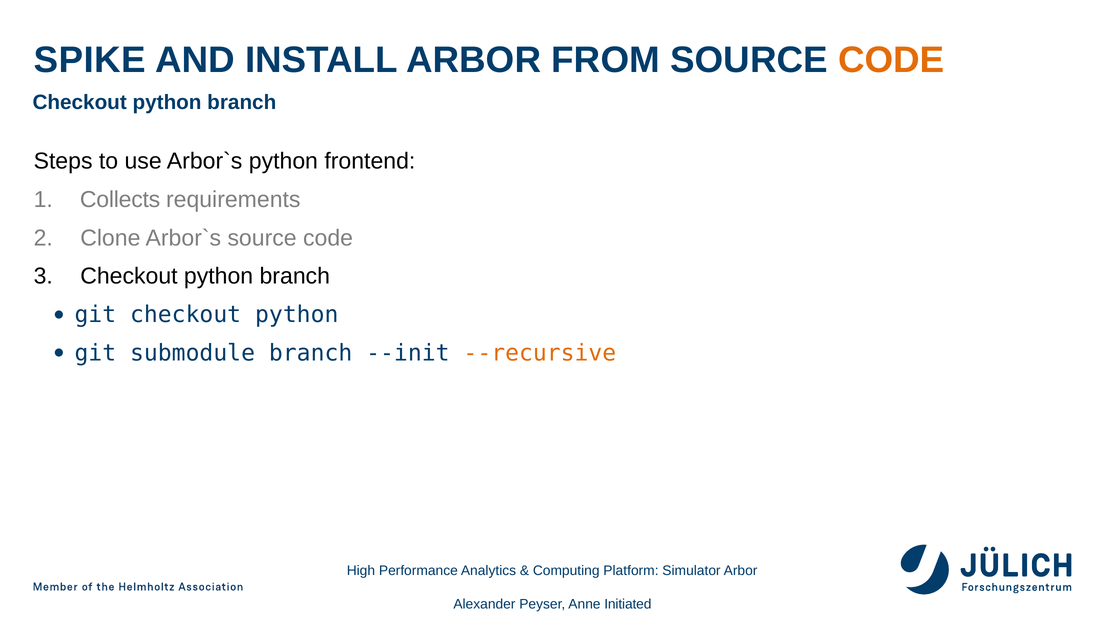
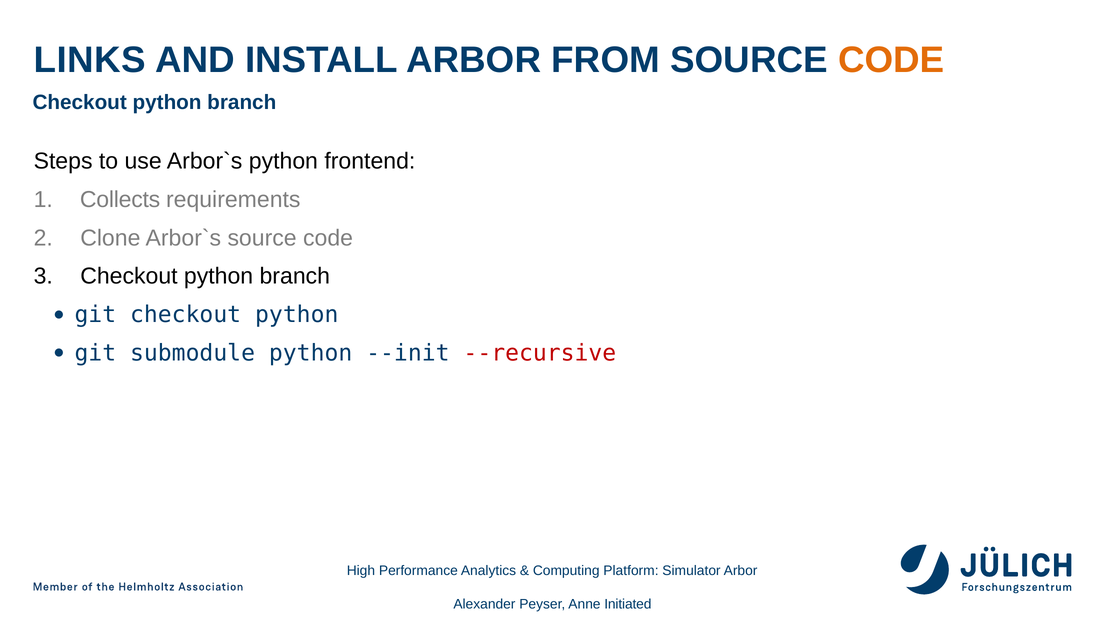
SPIKE: SPIKE -> LINKS
submodule branch: branch -> python
--recursive colour: orange -> red
